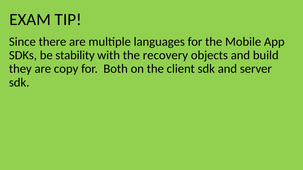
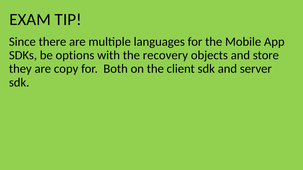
stability: stability -> options
build: build -> store
